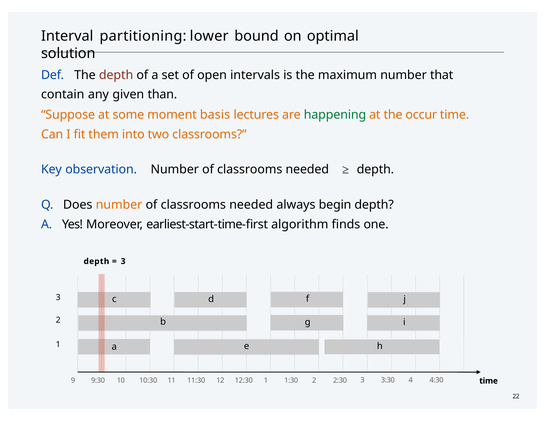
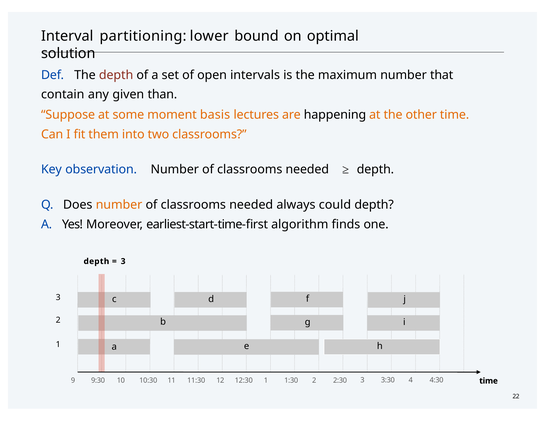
happening colour: green -> black
occur: occur -> other
begin: begin -> could
